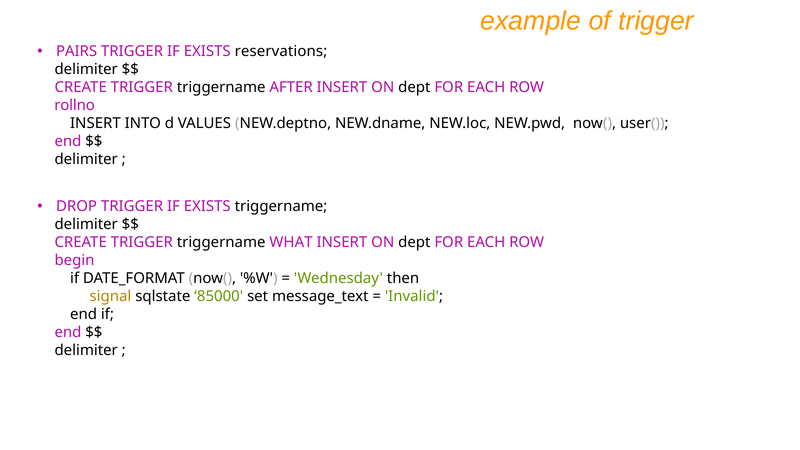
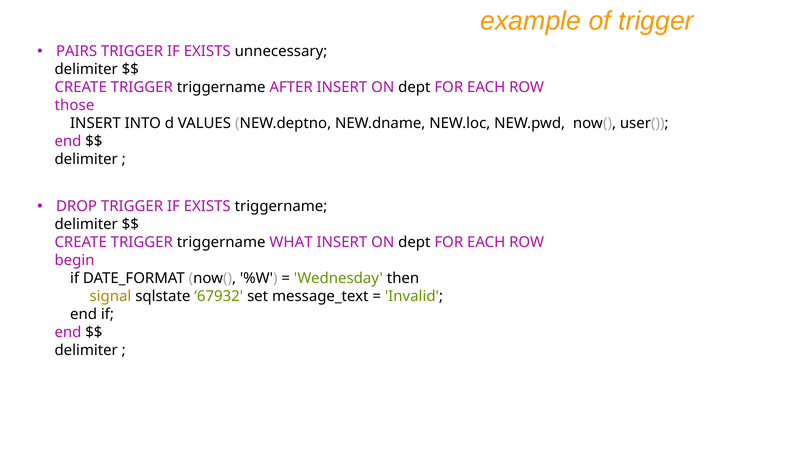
reservations: reservations -> unnecessary
rollno: rollno -> those
85000: 85000 -> 67932
